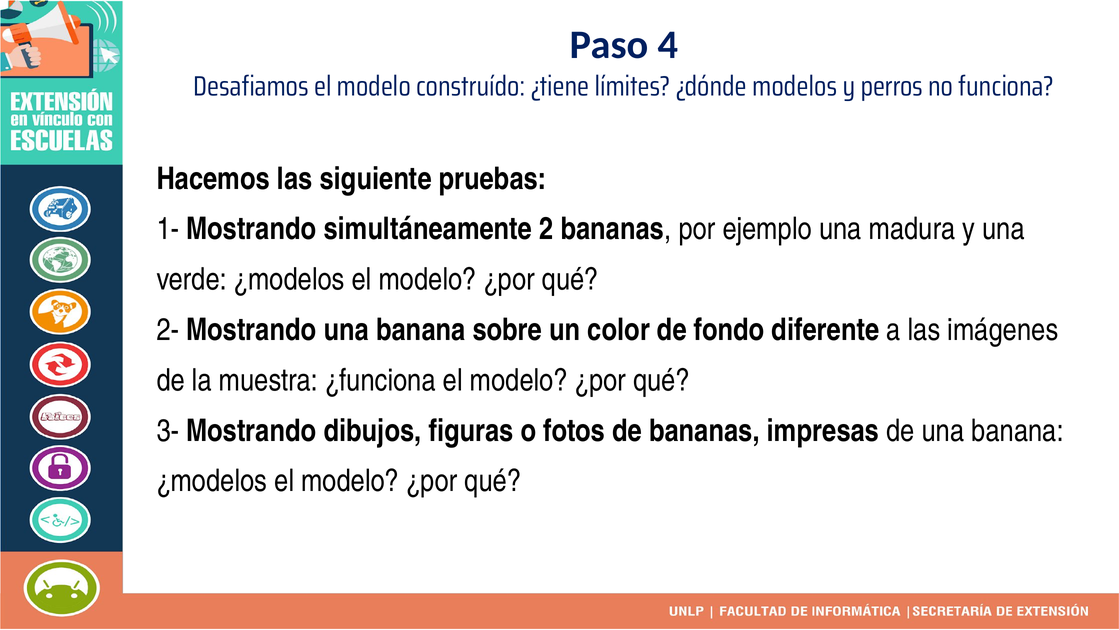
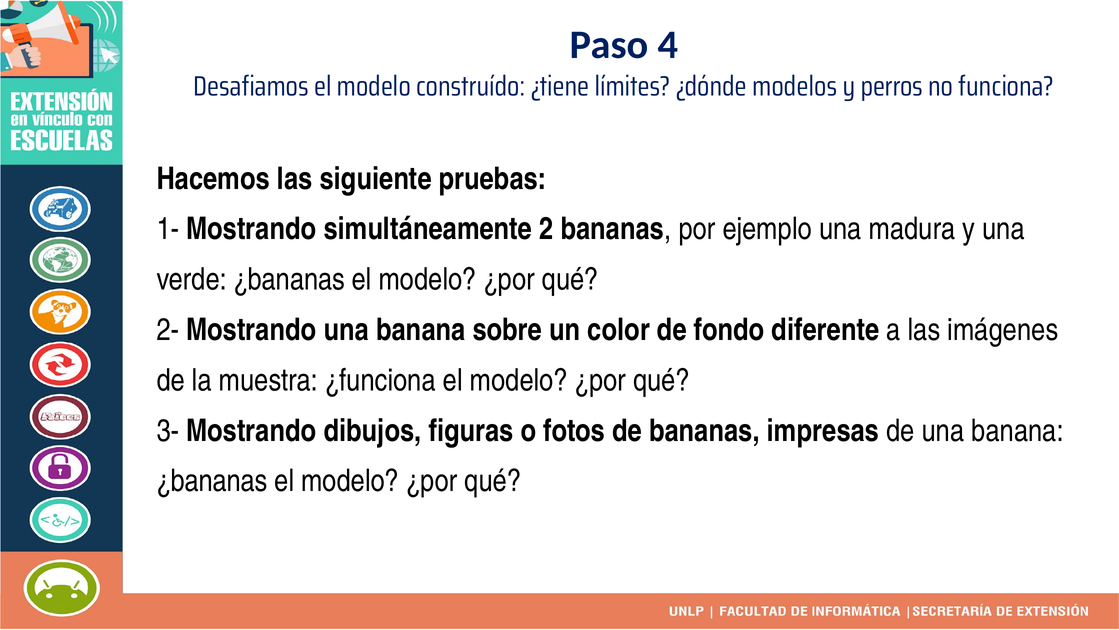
verde ¿modelos: ¿modelos -> ¿bananas
¿modelos at (212, 481): ¿modelos -> ¿bananas
